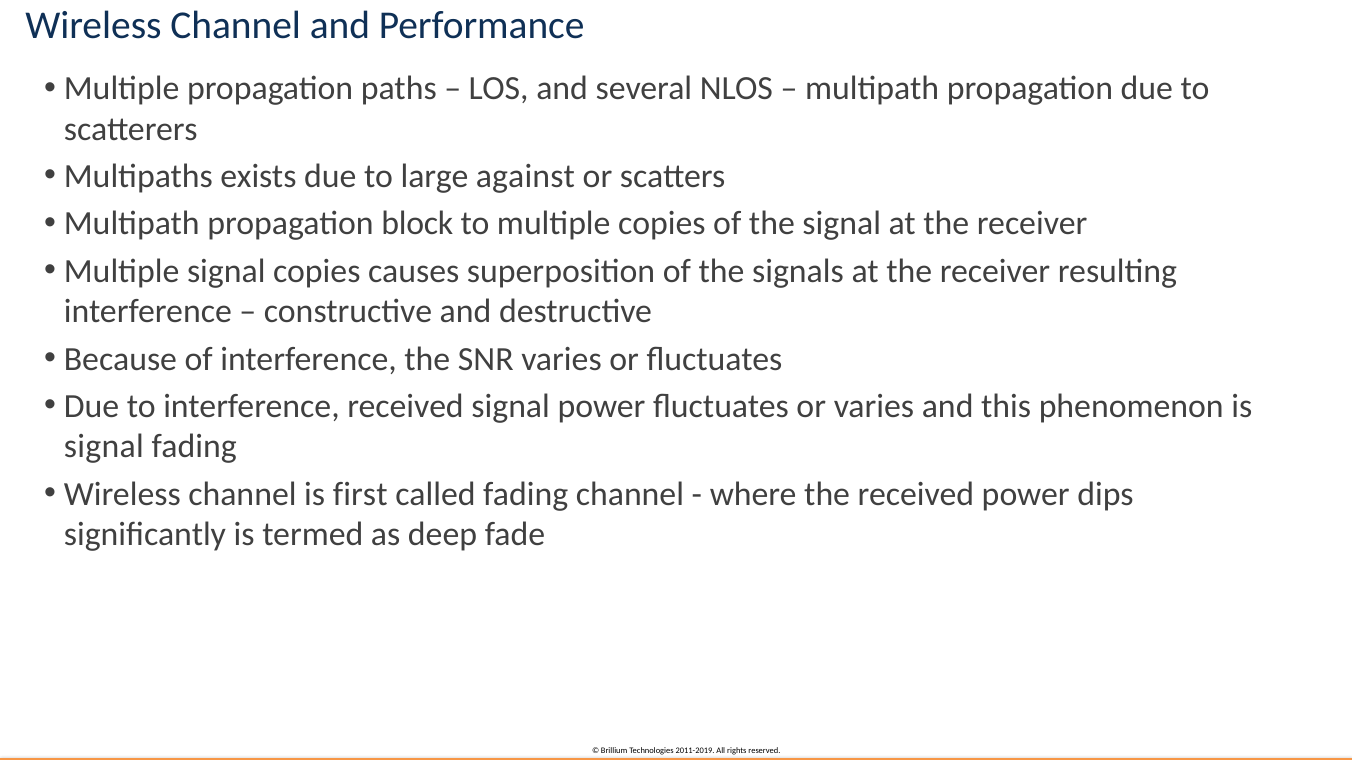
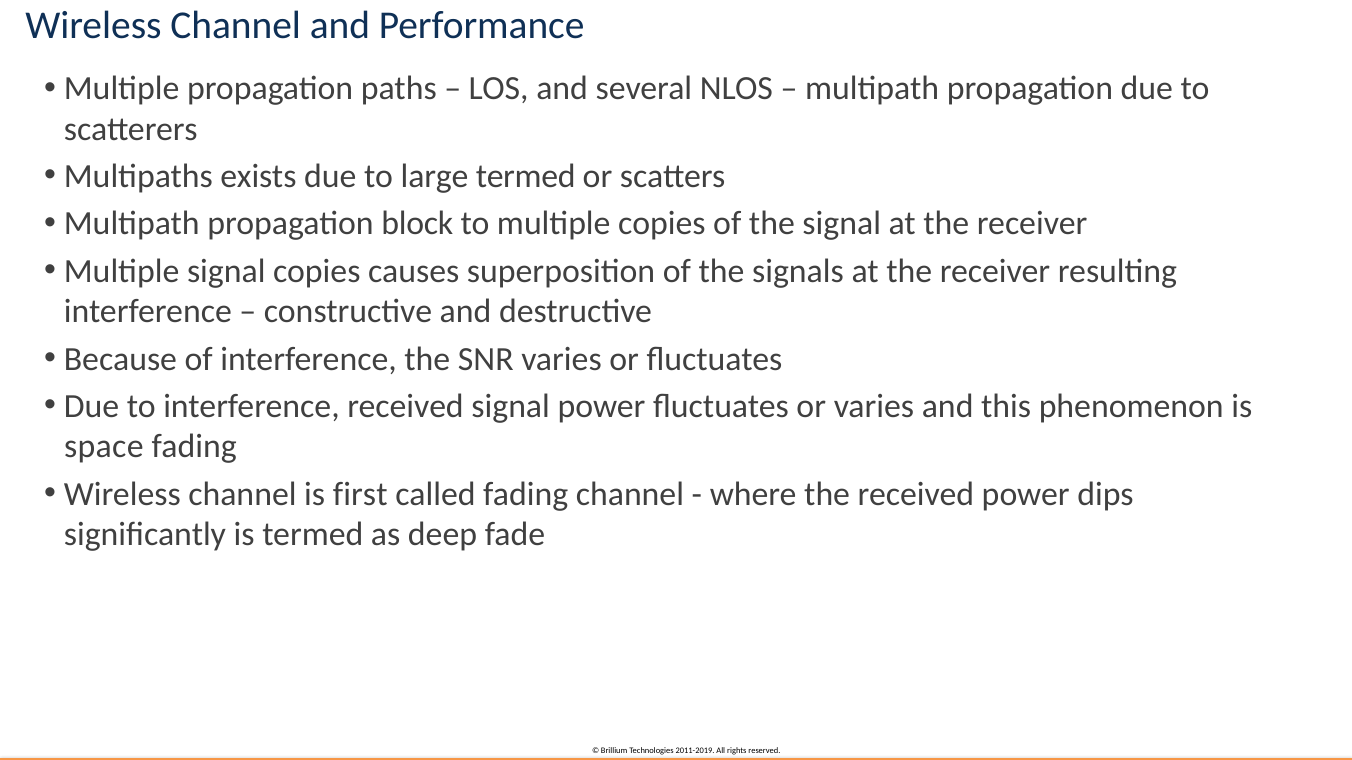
large against: against -> termed
signal at (104, 447): signal -> space
